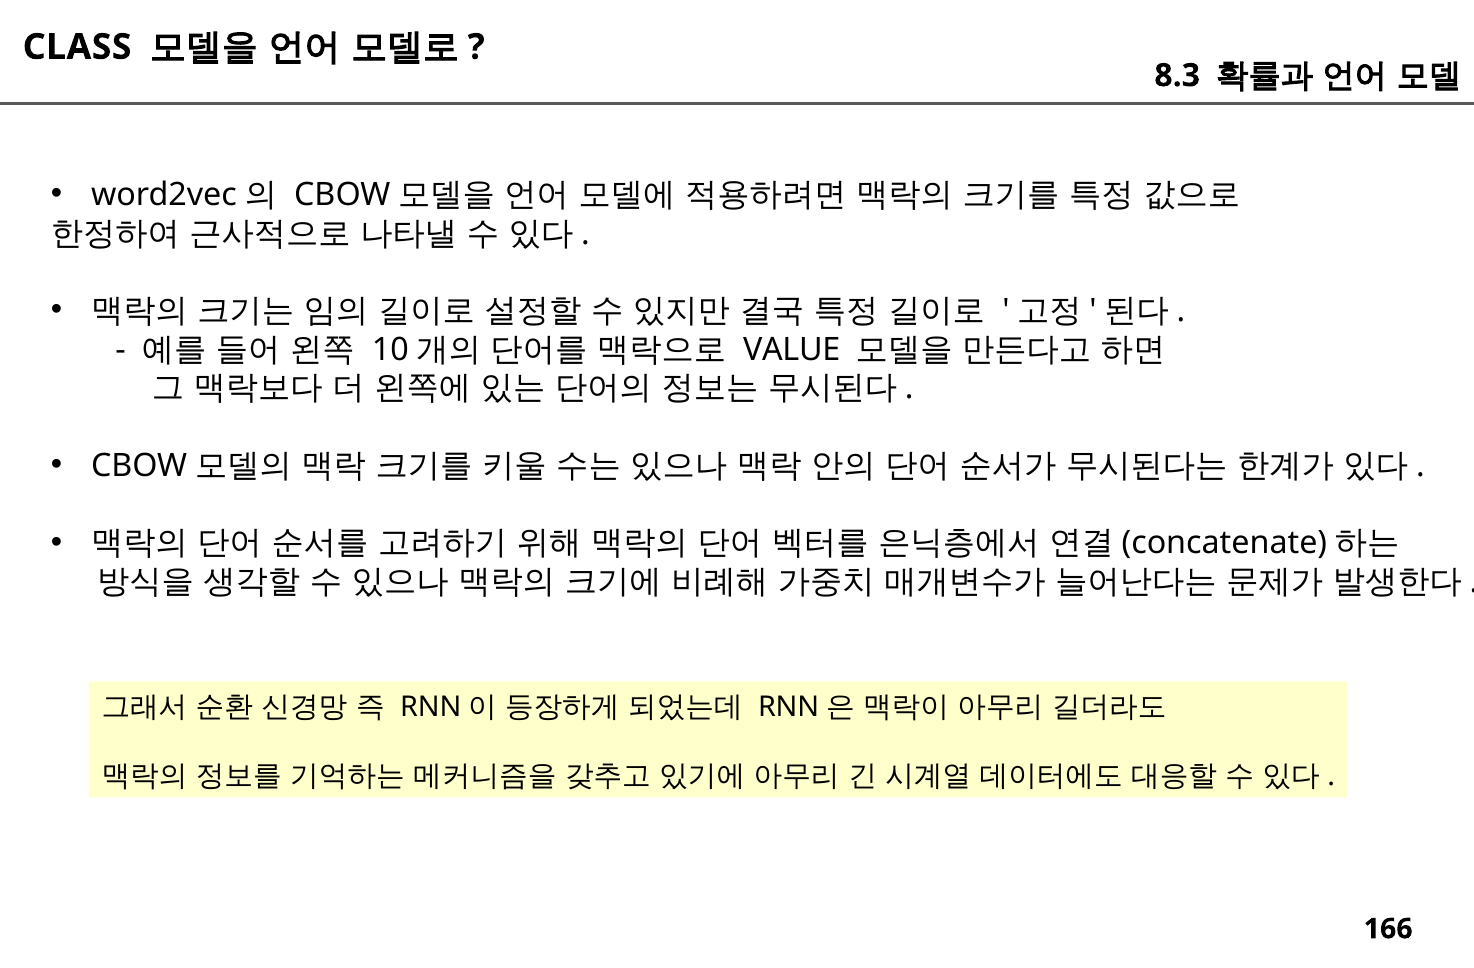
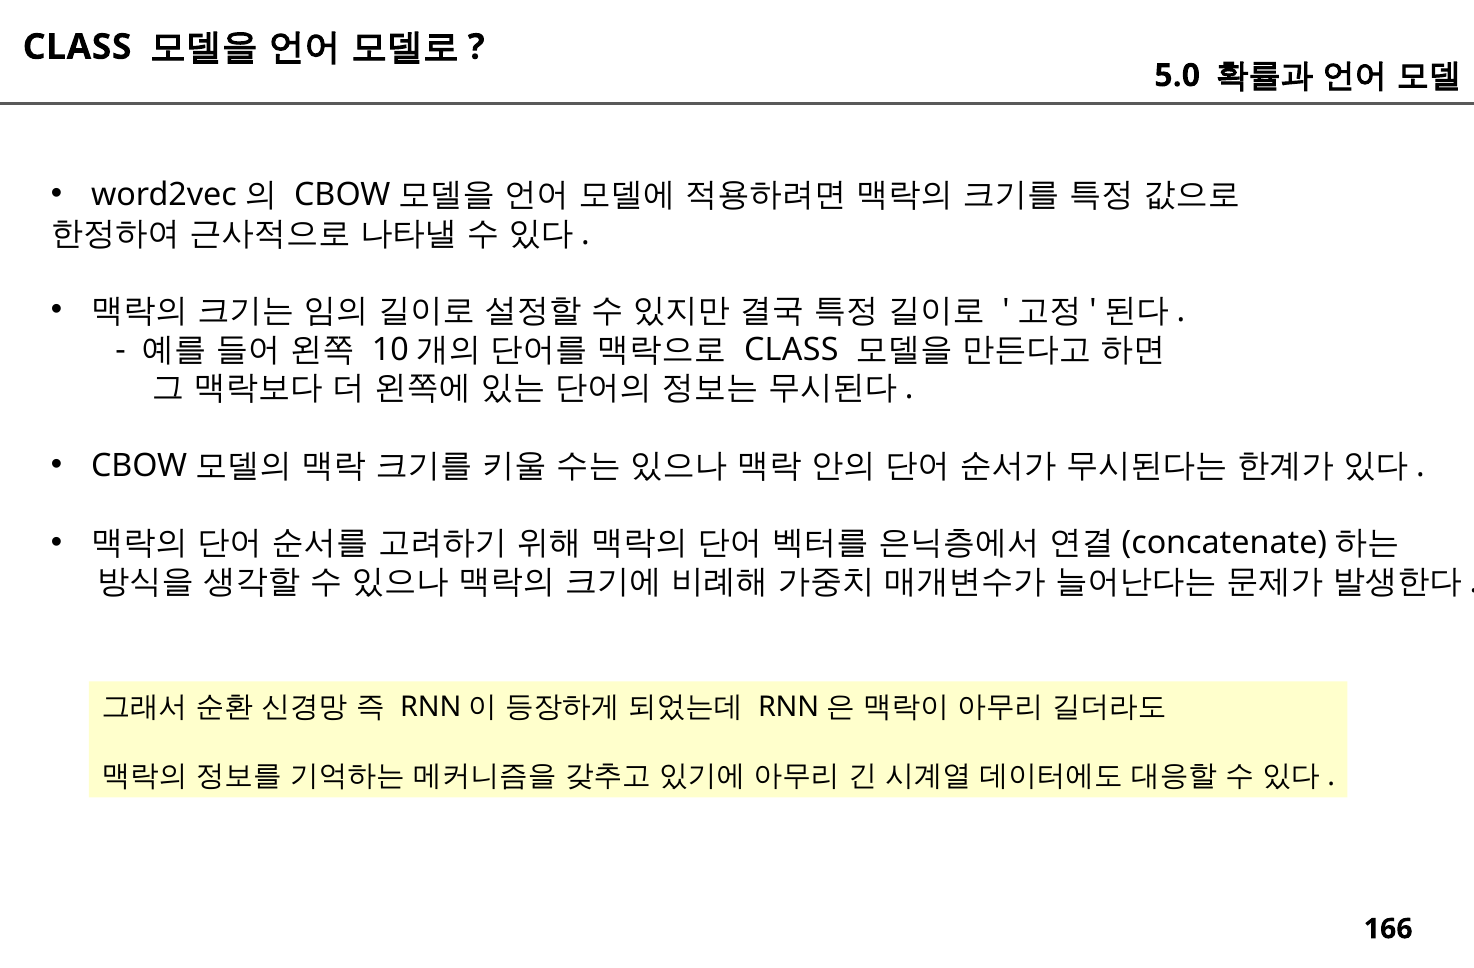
8.3: 8.3 -> 5.0
VALUE at (792, 350): VALUE -> CLASS
